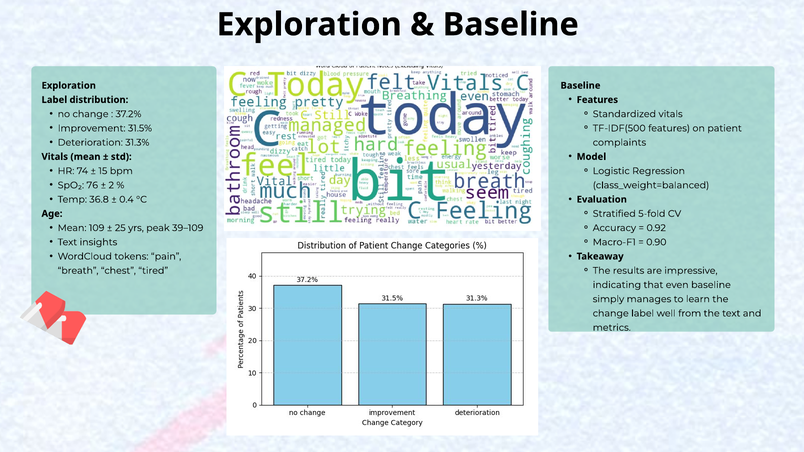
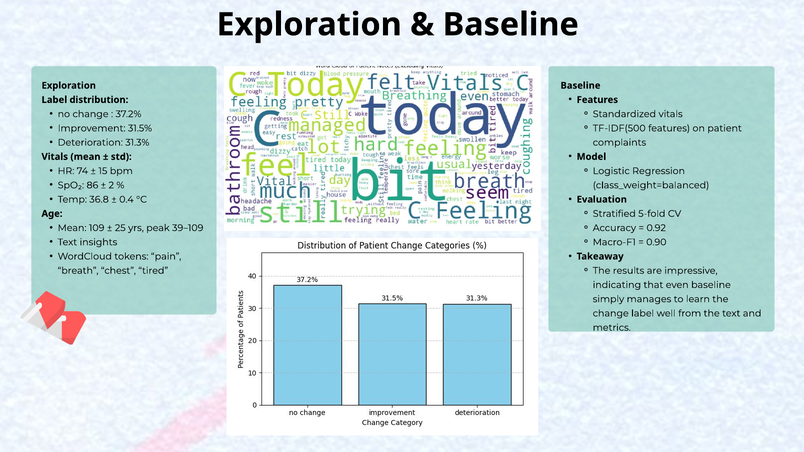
76: 76 -> 86
